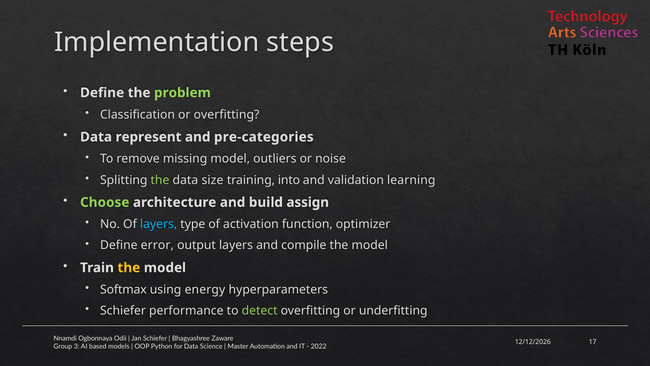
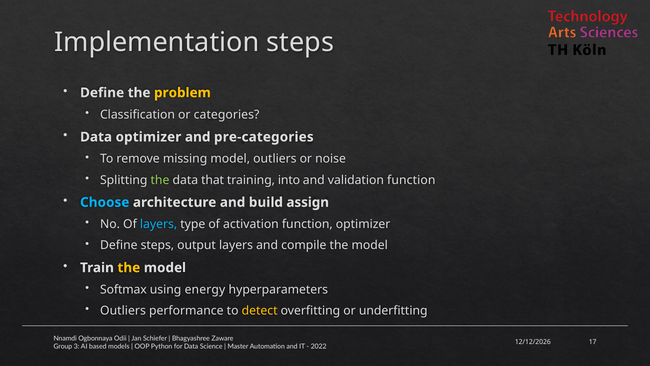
problem colour: light green -> yellow
or overfitting: overfitting -> categories
Data represent: represent -> optimizer
size: size -> that
validation learning: learning -> function
Choose colour: light green -> light blue
Define error: error -> steps
Schiefer at (123, 310): Schiefer -> Outliers
detect colour: light green -> yellow
